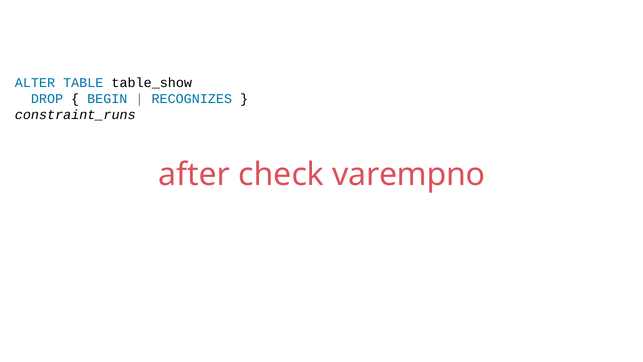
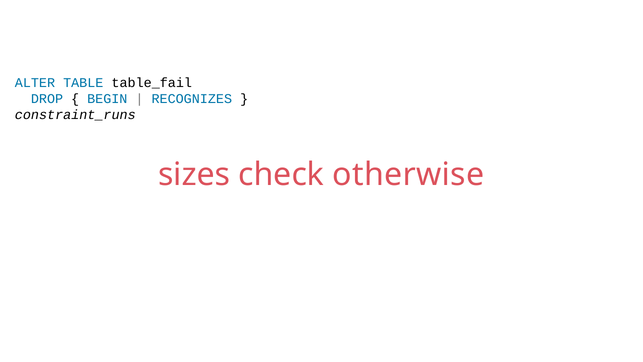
table_show: table_show -> table_fail
after: after -> sizes
varempno: varempno -> otherwise
